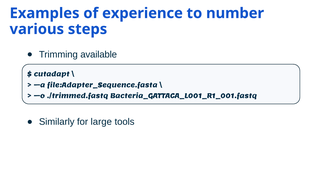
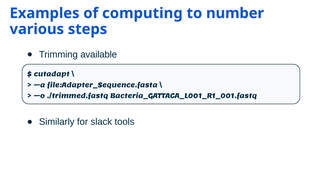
experience: experience -> computing
large: large -> slack
